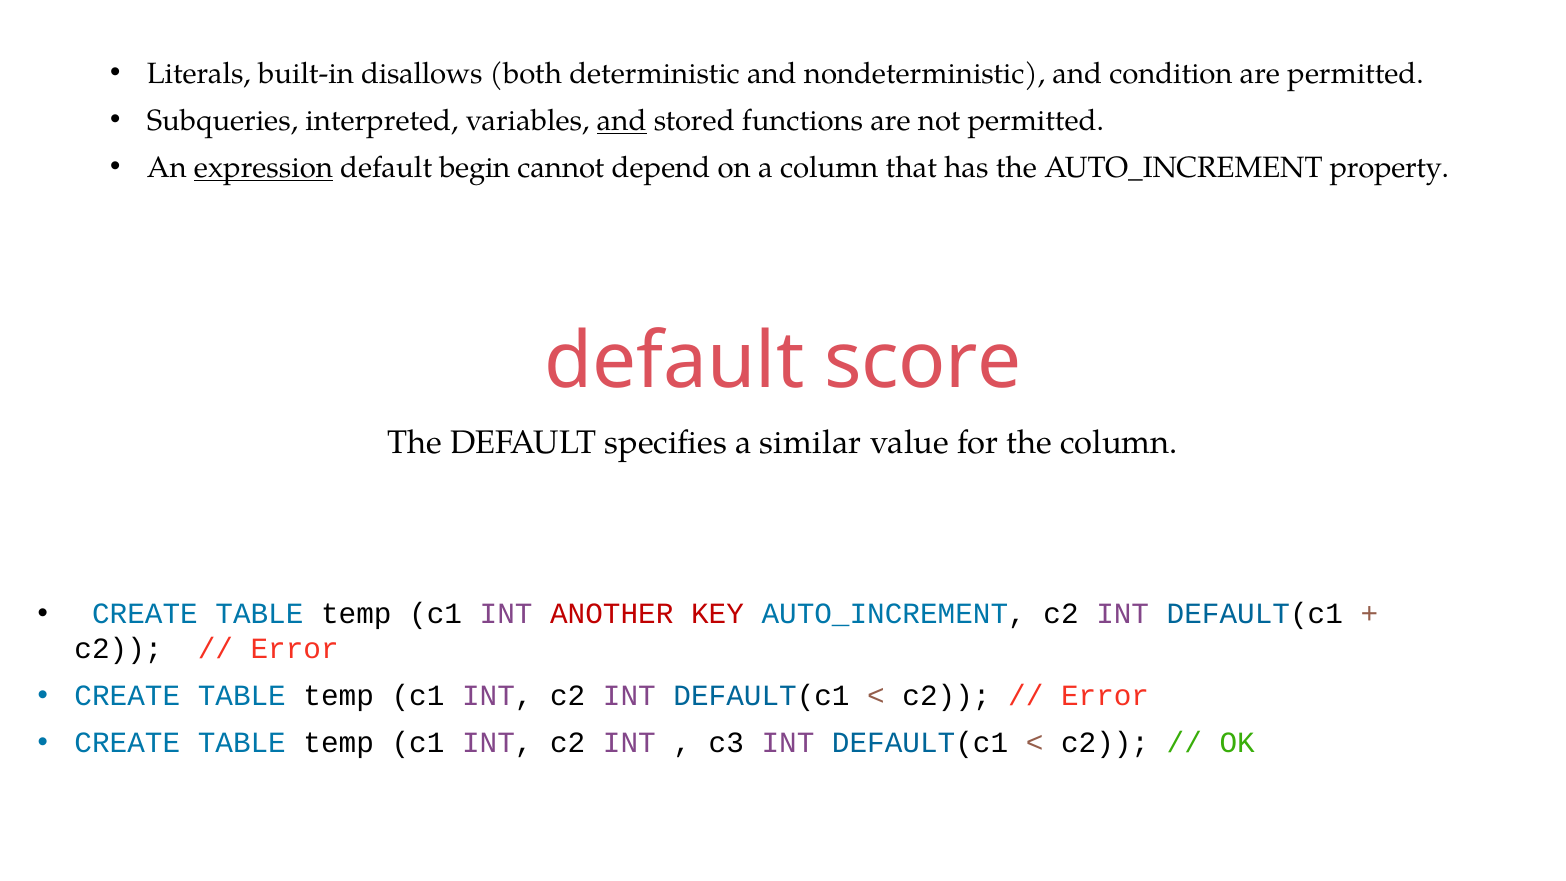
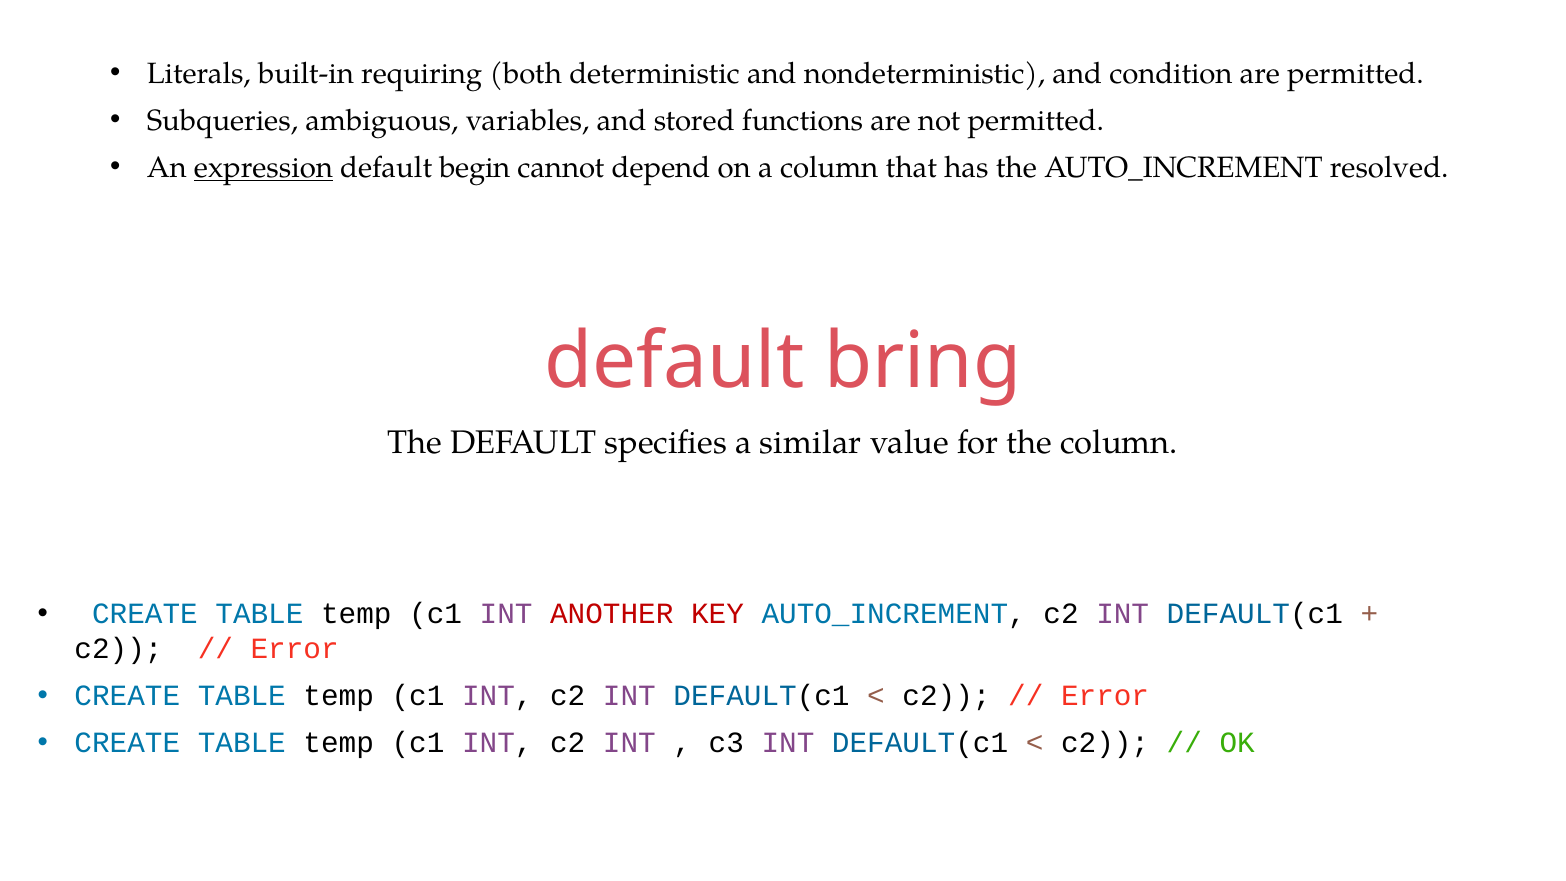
disallows: disallows -> requiring
interpreted: interpreted -> ambiguous
and at (622, 121) underline: present -> none
property: property -> resolved
score: score -> bring
